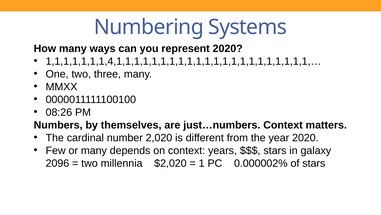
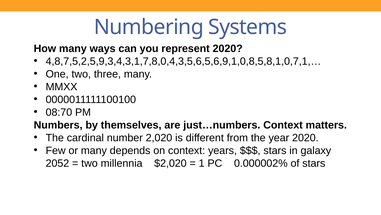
1,1,1,1,1,1,1,4,1,1,1,1,1,1,1,1,1,1,1,1,1,1,1,1,1,1,1,1,1,1,…: 1,1,1,1,1,1,1,4,1,1,1,1,1,1,1,1,1,1,1,1,1,1,1,1,1,1,1,1,1,1,… -> 4,8,7,5,2,5,9,3,4,3,1,7,8,0,4,3,5,6,5,6,9,1,0,8,5,8,1,0,7,1,…
08:26: 08:26 -> 08:70
2096: 2096 -> 2052
